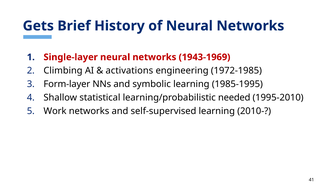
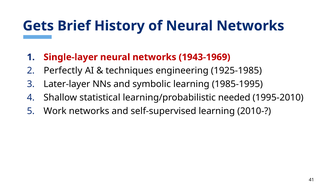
Climbing: Climbing -> Perfectly
activations: activations -> techniques
1972-1985: 1972-1985 -> 1925-1985
Form-layer: Form-layer -> Later-layer
